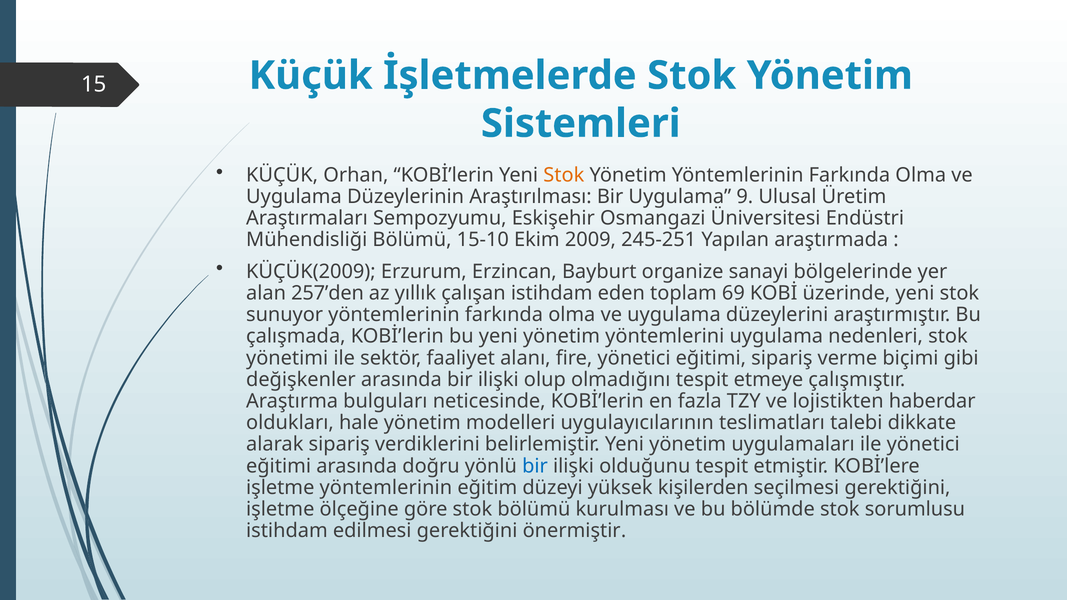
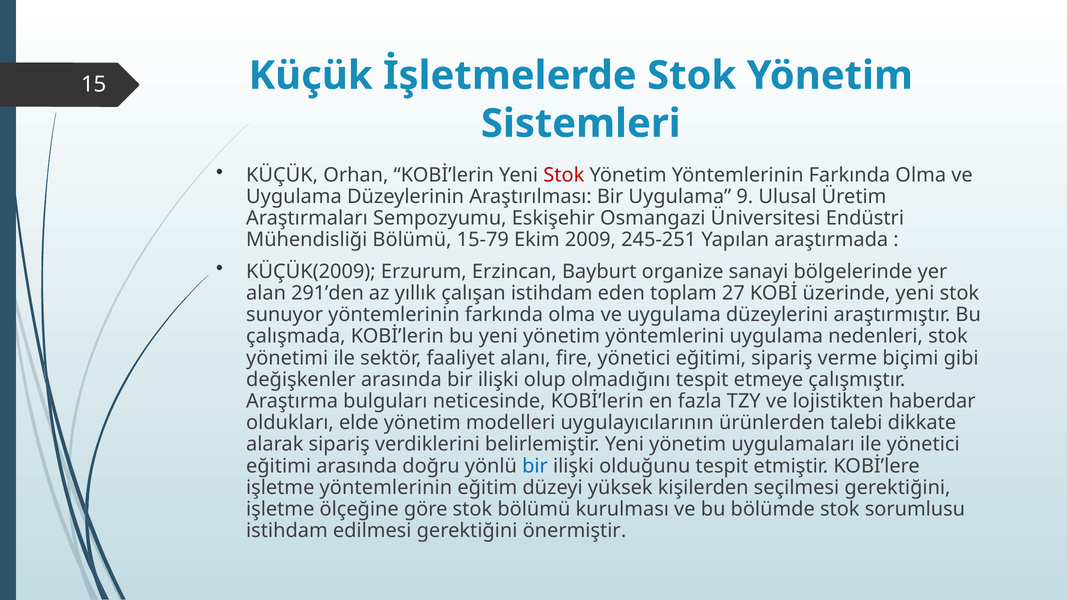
Stok at (564, 175) colour: orange -> red
15-10: 15-10 -> 15-79
257’den: 257’den -> 291’den
69: 69 -> 27
hale: hale -> elde
teslimatları: teslimatları -> ürünlerden
